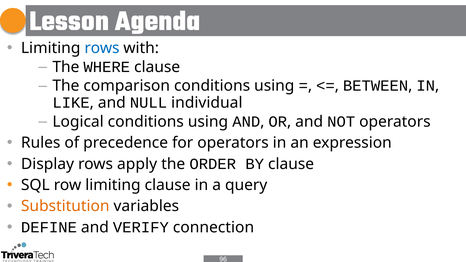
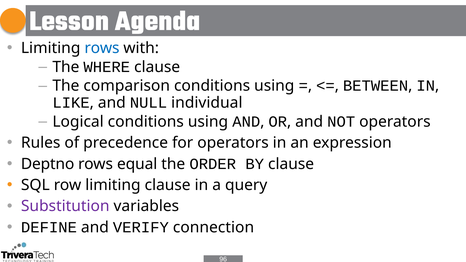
Display: Display -> Deptno
apply: apply -> equal
Substitution colour: orange -> purple
